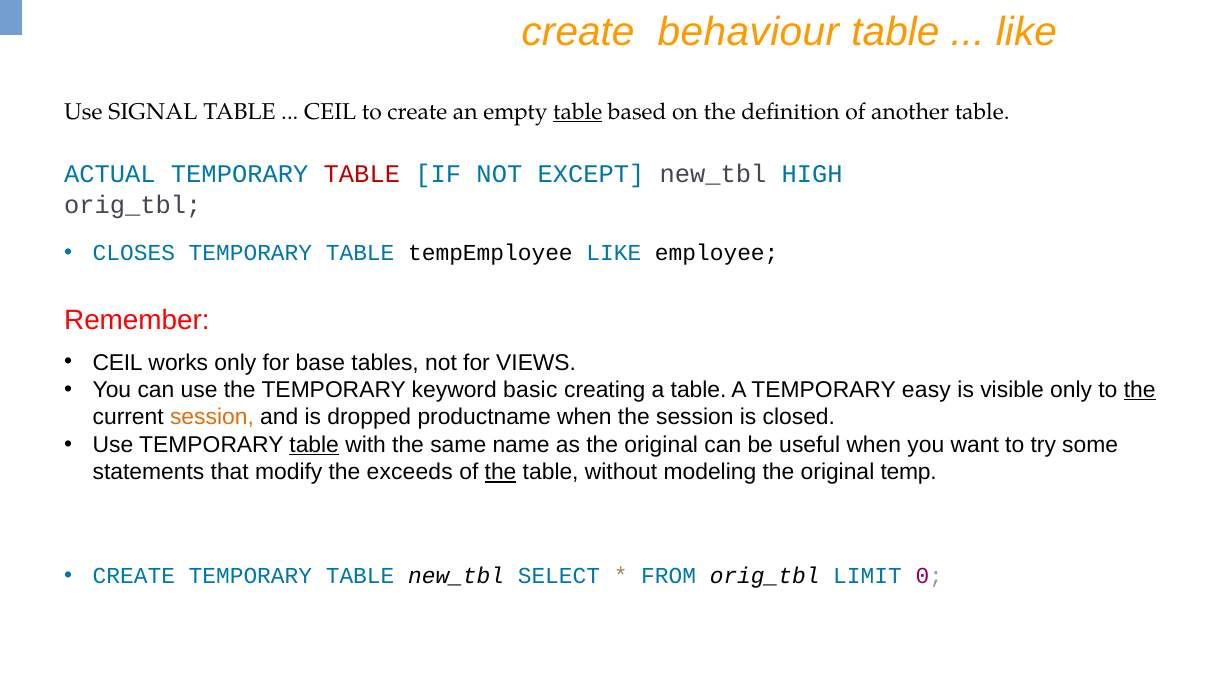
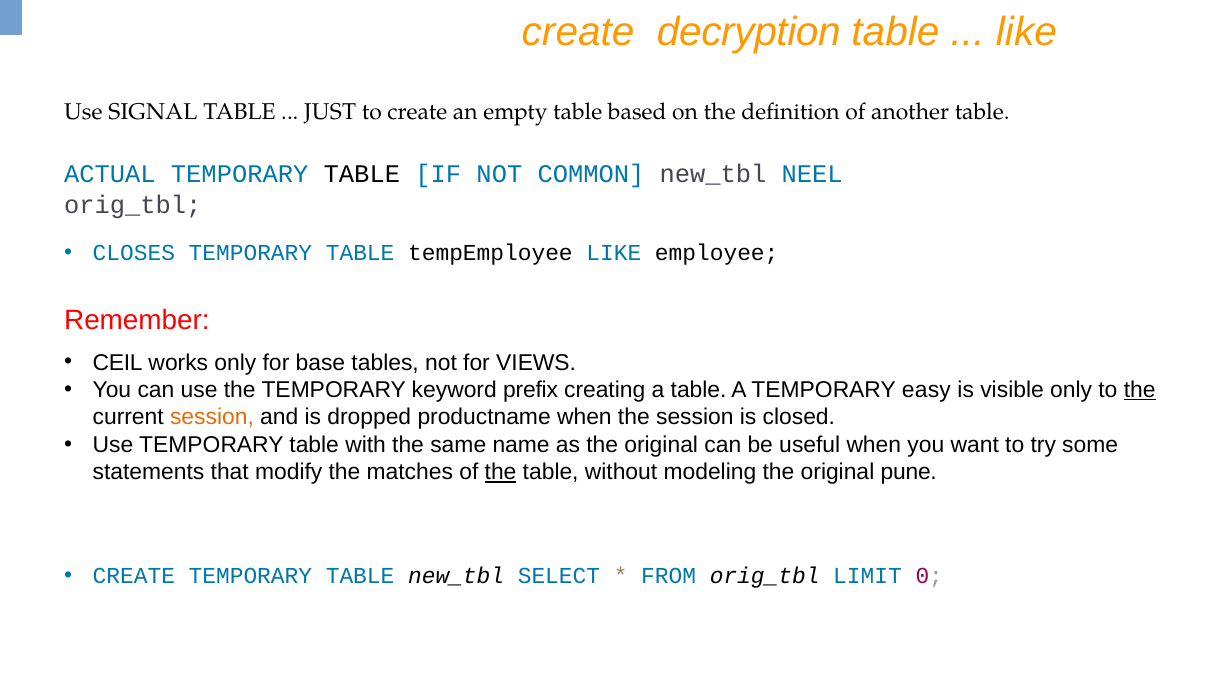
behaviour: behaviour -> decryption
CEIL at (330, 112): CEIL -> JUST
table at (578, 112) underline: present -> none
TABLE at (362, 174) colour: red -> black
EXCEPT: EXCEPT -> COMMON
HIGH: HIGH -> NEEL
basic: basic -> prefix
table at (314, 445) underline: present -> none
exceeds: exceeds -> matches
temp: temp -> pune
